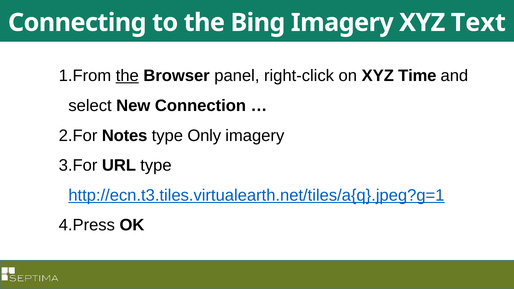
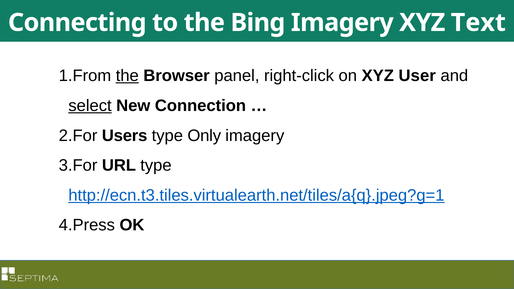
Time: Time -> User
select underline: none -> present
Notes: Notes -> Users
